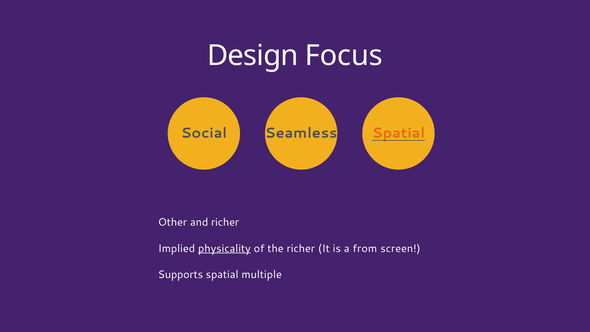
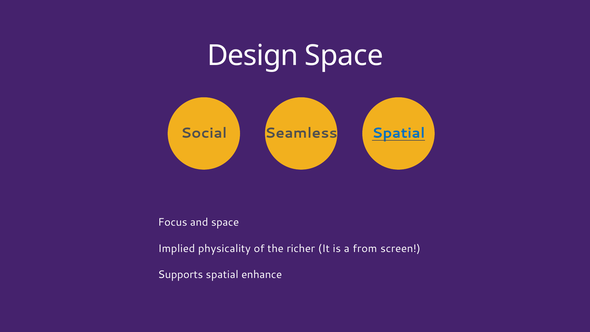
Design Focus: Focus -> Space
Spatial at (398, 133) colour: orange -> blue
Other: Other -> Focus
and richer: richer -> space
physicality underline: present -> none
multiple: multiple -> enhance
